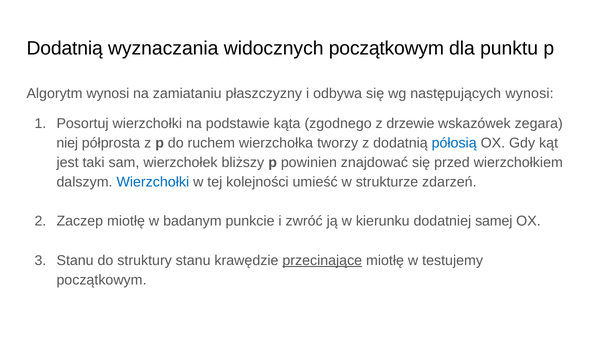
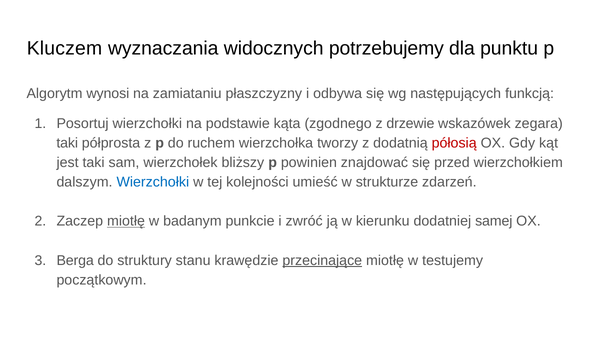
Dodatnią at (65, 48): Dodatnią -> Kluczem
widocznych początkowym: początkowym -> potrzebujemy
następujących wynosi: wynosi -> funkcją
niej at (67, 143): niej -> taki
półosią colour: blue -> red
miotłę at (126, 221) underline: none -> present
Stanu at (75, 260): Stanu -> Berga
